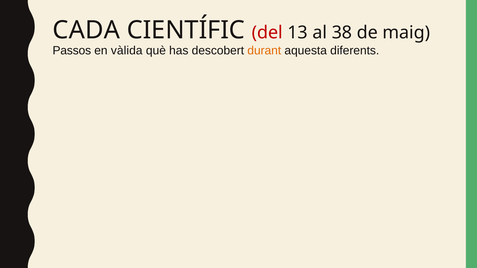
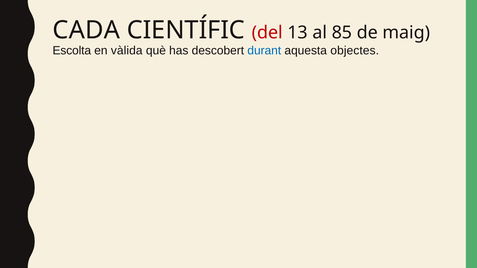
38: 38 -> 85
Passos: Passos -> Escolta
durant colour: orange -> blue
diferents: diferents -> objectes
